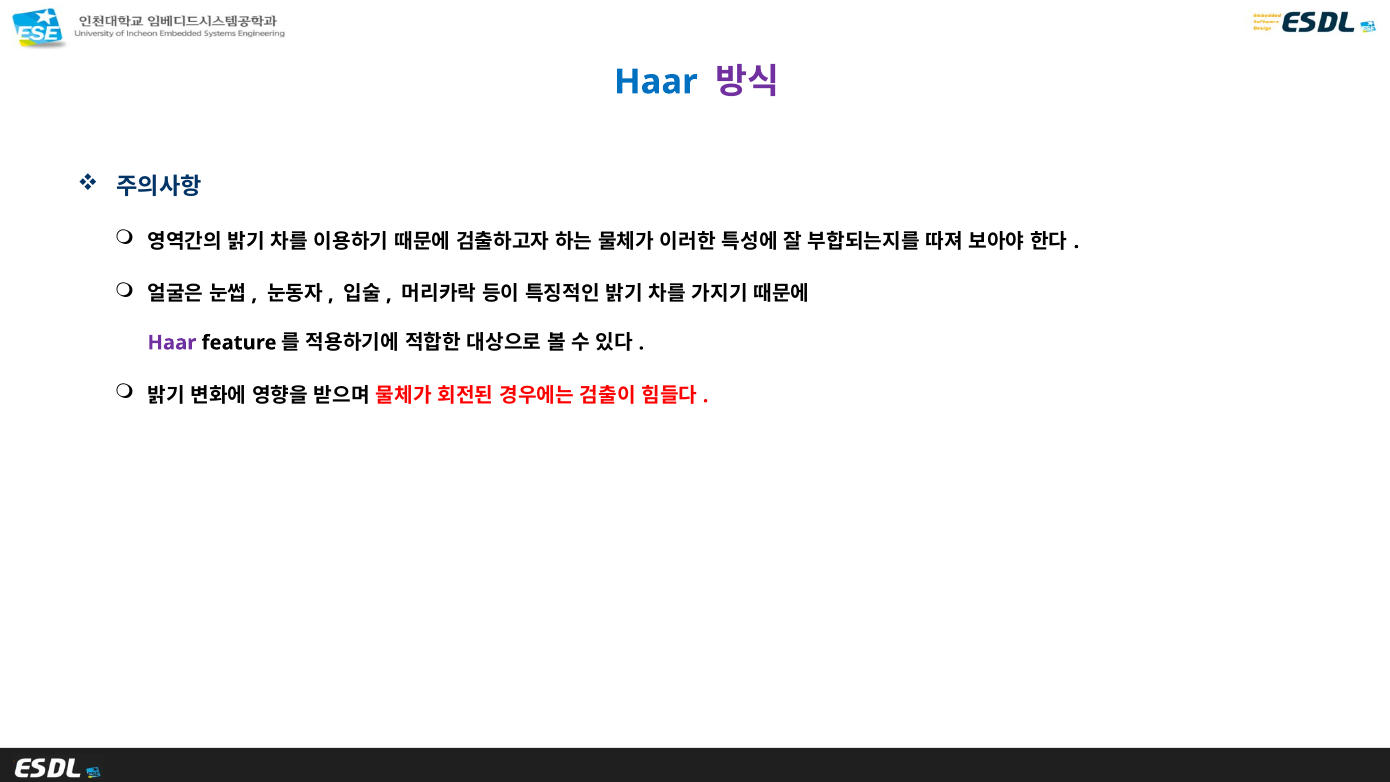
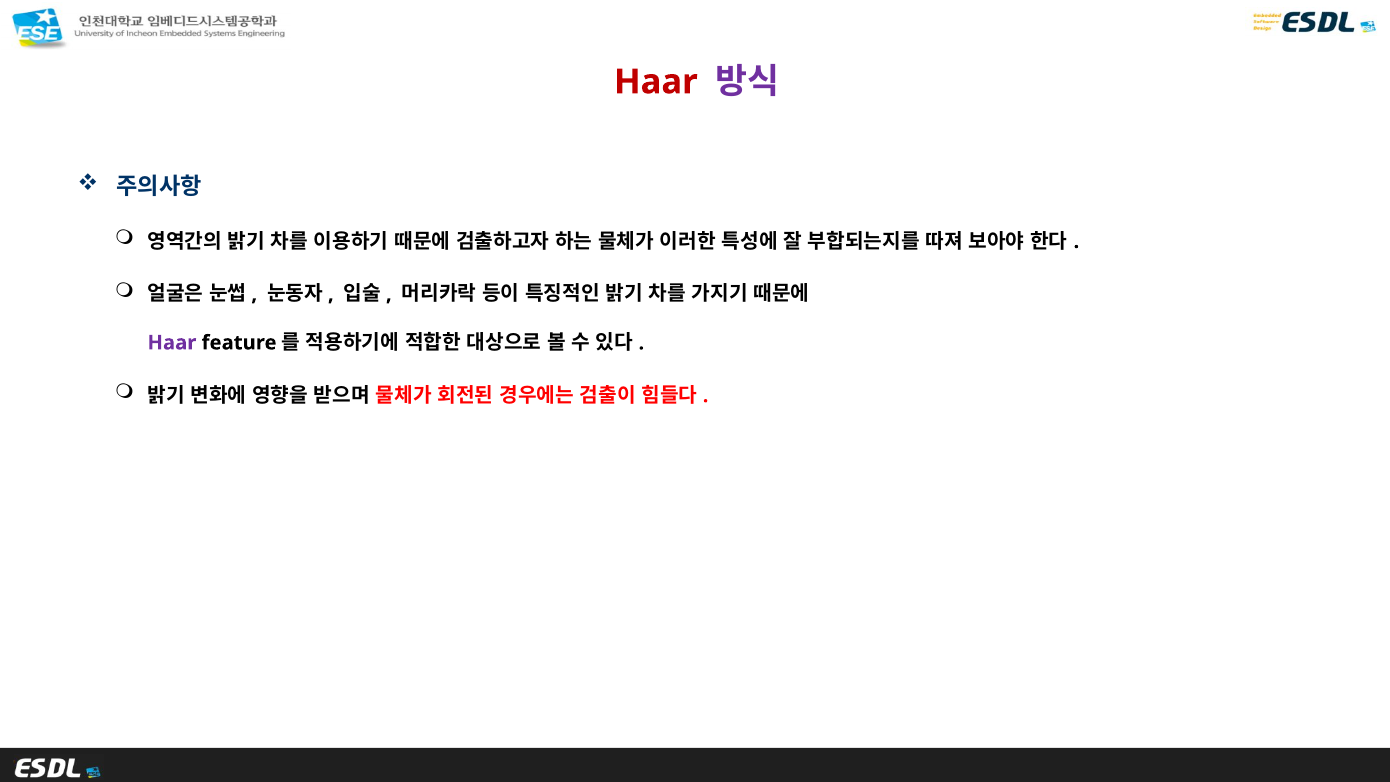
Haar at (656, 82) colour: blue -> red
